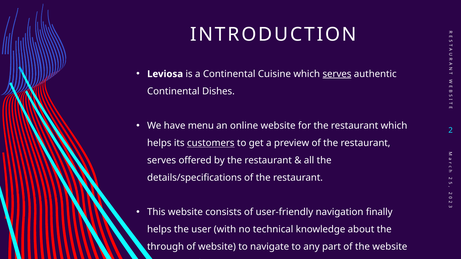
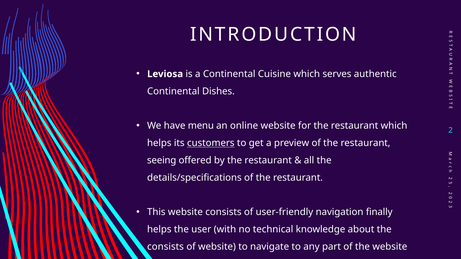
serves at (337, 74) underline: present -> none
serves at (162, 160): serves -> seeing
through at (166, 247): through -> consists
